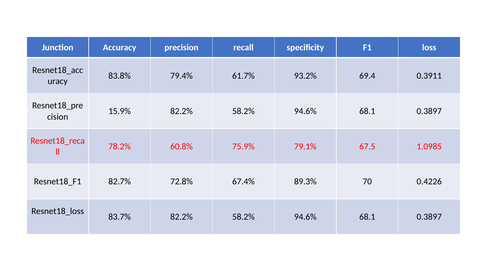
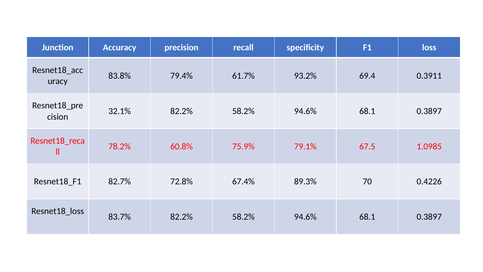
15.9%: 15.9% -> 32.1%
